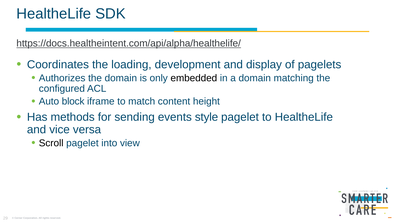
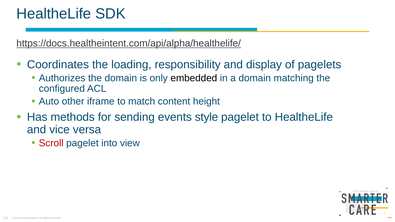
development: development -> responsibility
block: block -> other
Scroll colour: black -> red
